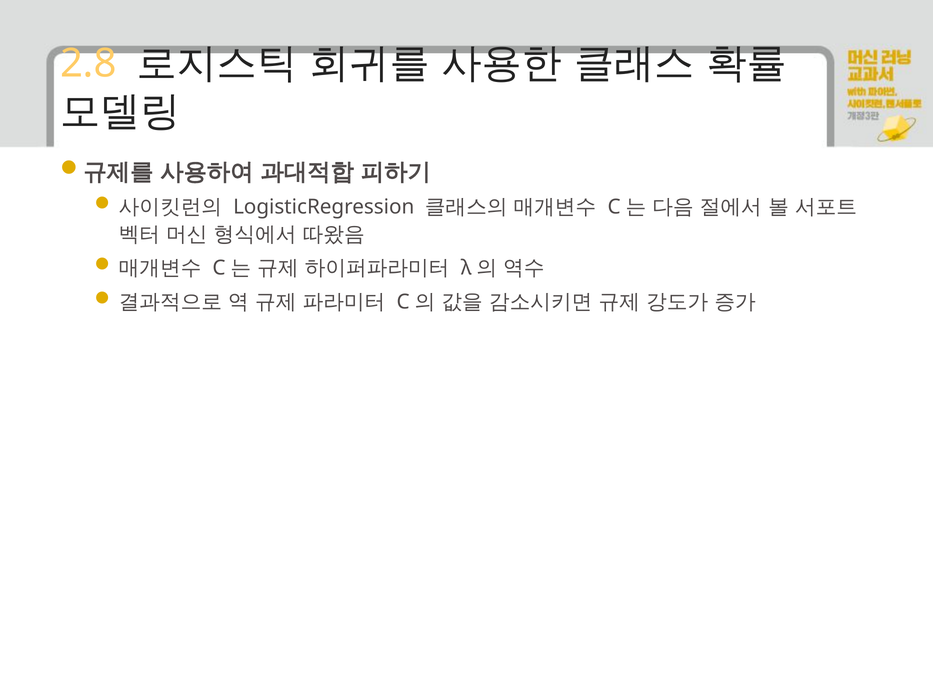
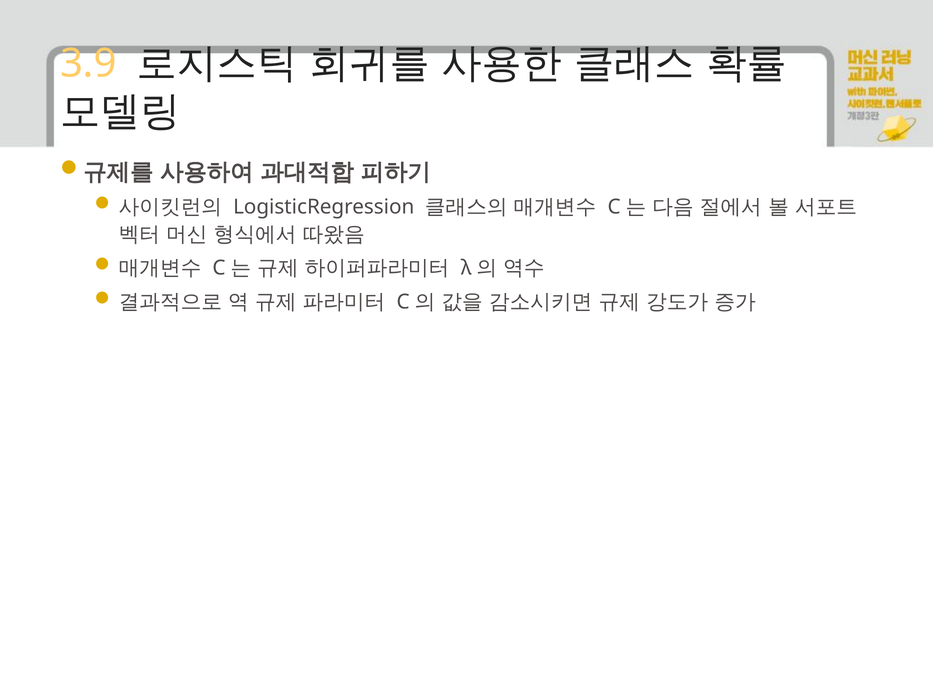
2.8: 2.8 -> 3.9
